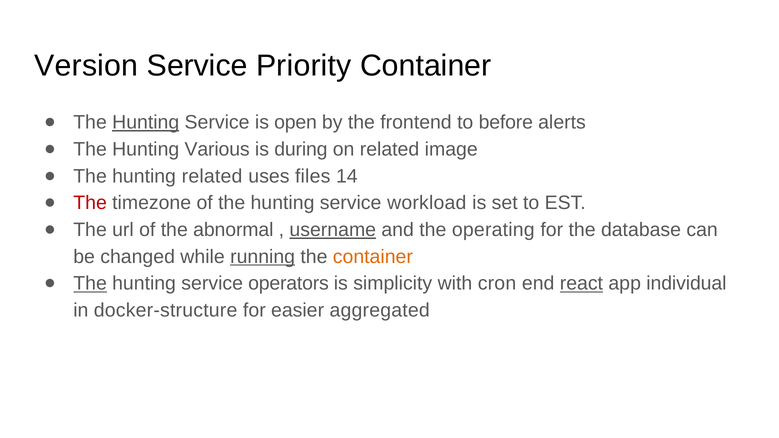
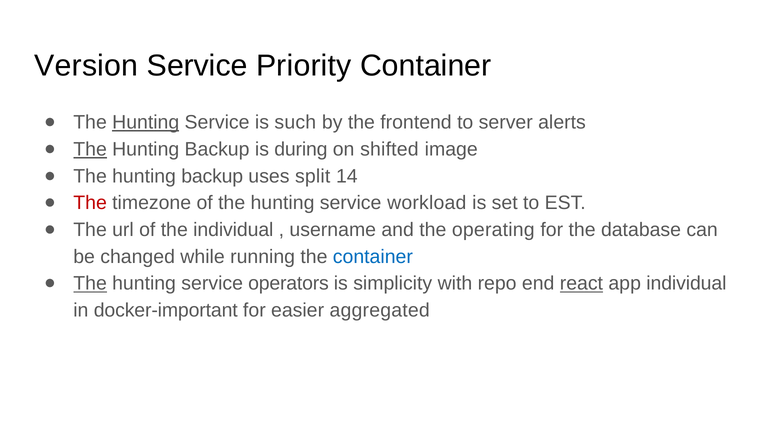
open: open -> such
before: before -> server
The at (90, 149) underline: none -> present
Various at (217, 149): Various -> Backup
on related: related -> shifted
related at (212, 176): related -> backup
files: files -> split
the abnormal: abnormal -> individual
username underline: present -> none
running underline: present -> none
container at (373, 257) colour: orange -> blue
cron: cron -> repo
docker-structure: docker-structure -> docker-important
